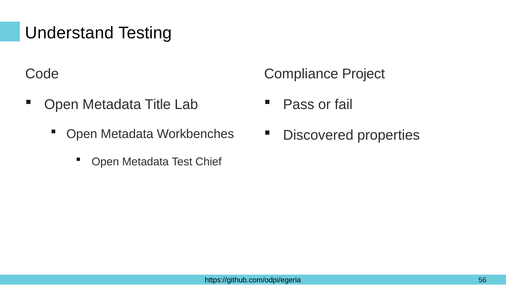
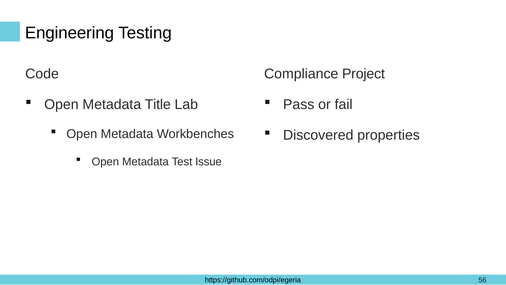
Understand: Understand -> Engineering
Chief: Chief -> Issue
